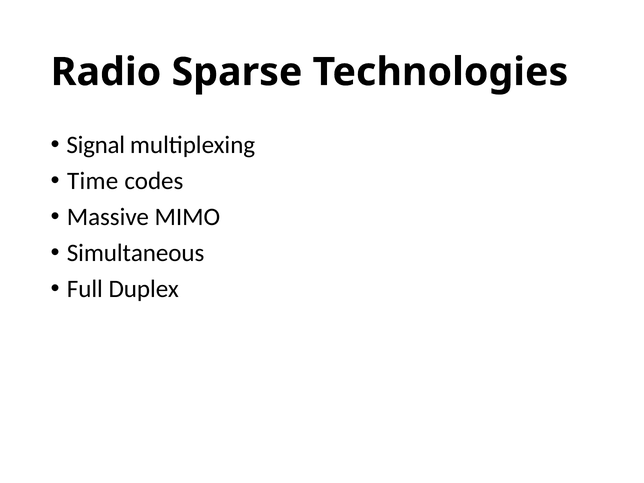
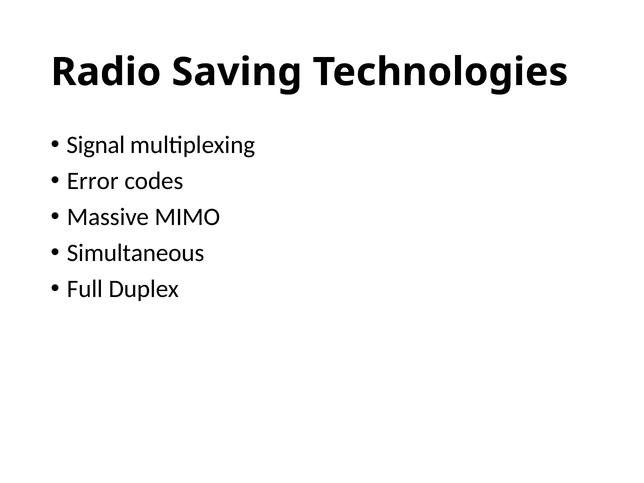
Sparse: Sparse -> Saving
Time: Time -> Error
